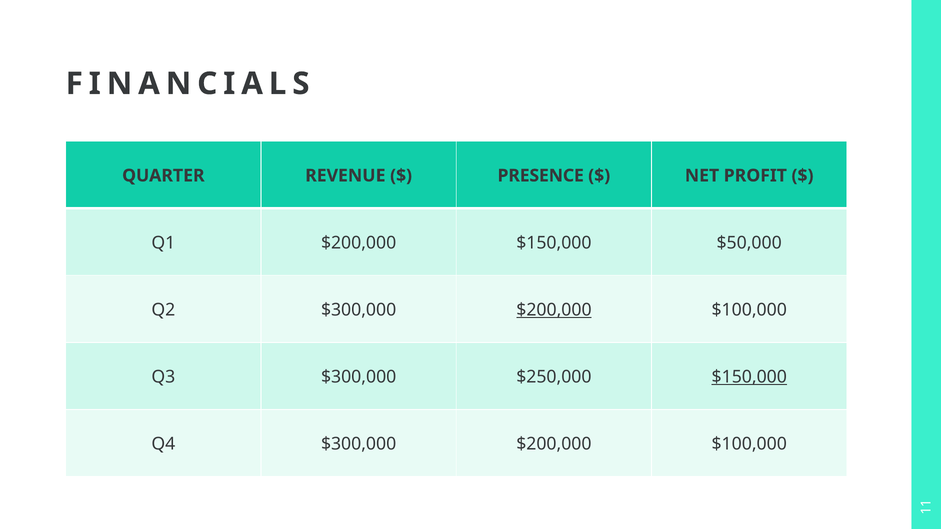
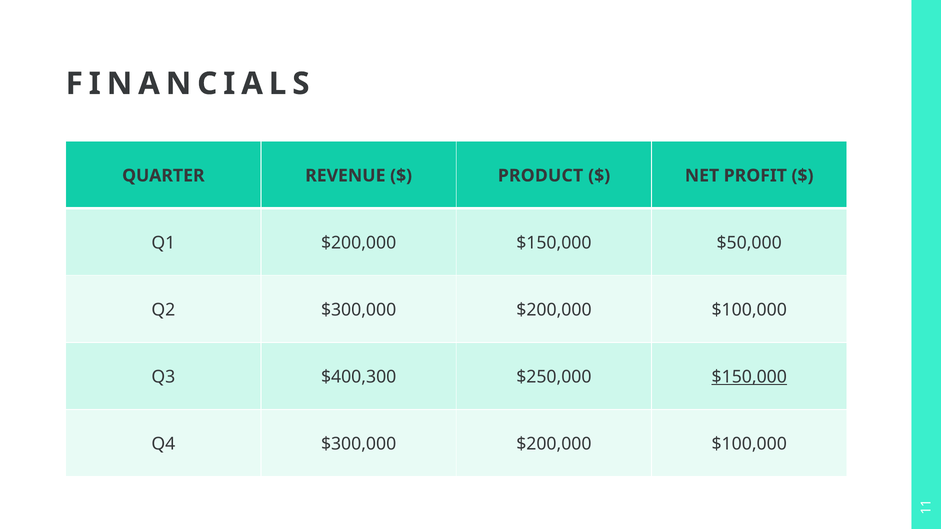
PRESENCE: PRESENCE -> PRODUCT
$200,000 at (554, 310) underline: present -> none
Q3 $300,000: $300,000 -> $400,300
